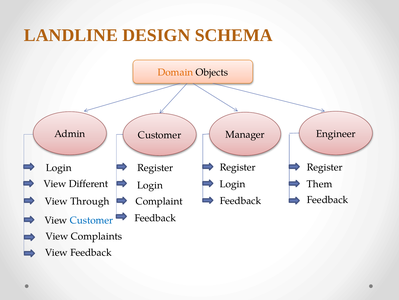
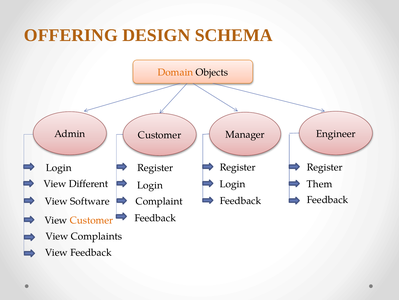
LANDLINE: LANDLINE -> OFFERING
Through: Through -> Software
Customer at (91, 220) colour: blue -> orange
